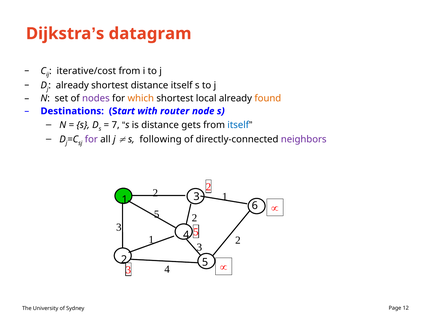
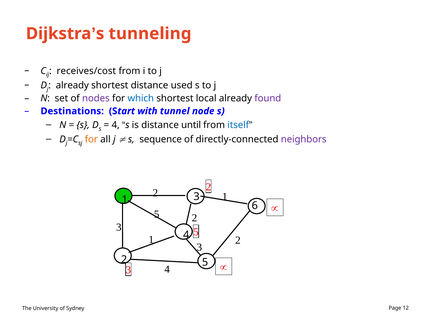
datagram: datagram -> tunneling
iterative/cost: iterative/cost -> receives/cost
distance itself: itself -> used
which colour: orange -> blue
found colour: orange -> purple
router: router -> tunnel
7 at (116, 125): 7 -> 4
gets: gets -> until
for at (91, 140) colour: purple -> orange
following: following -> sequence
